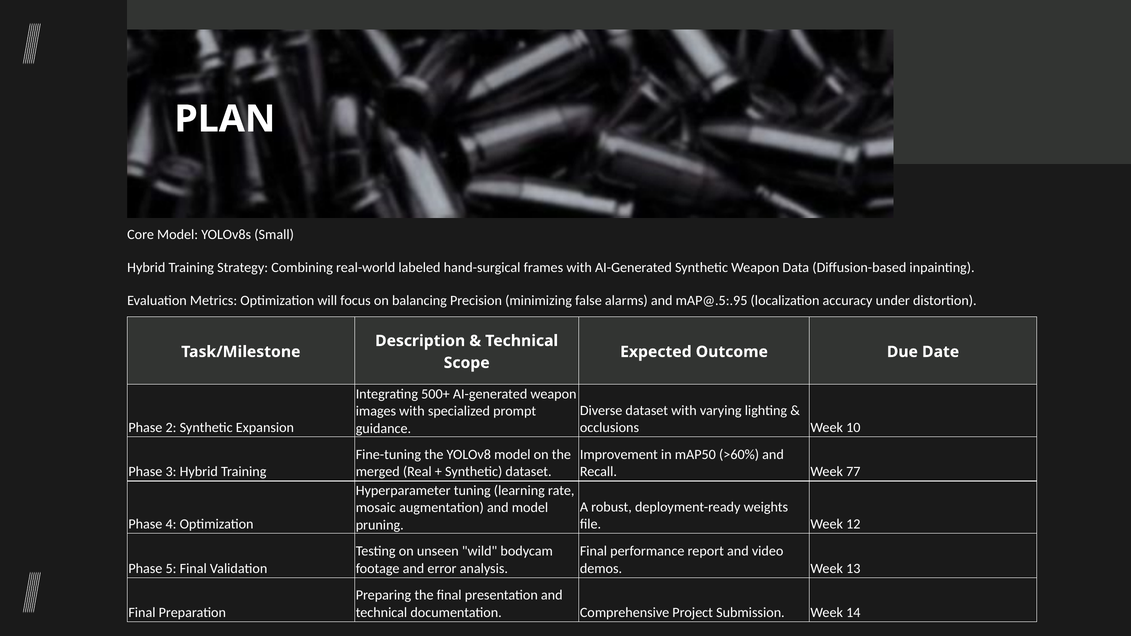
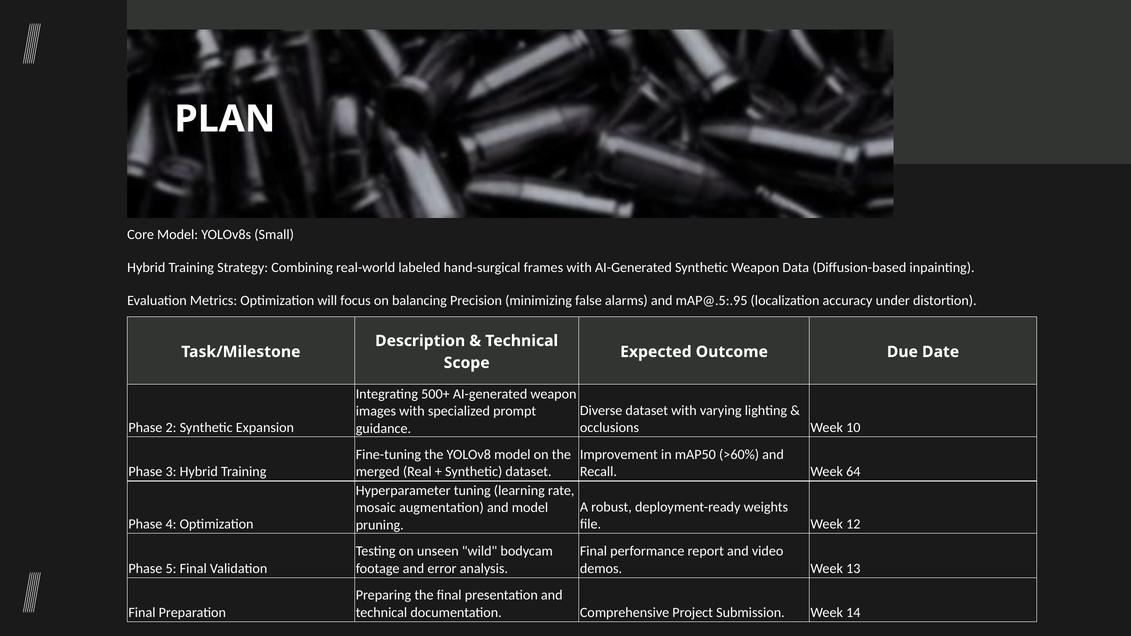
77: 77 -> 64
